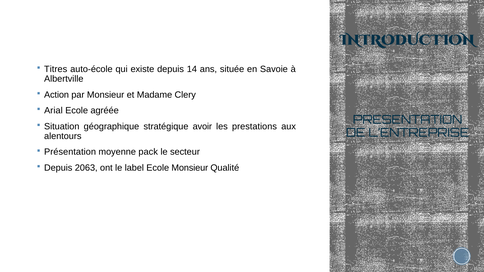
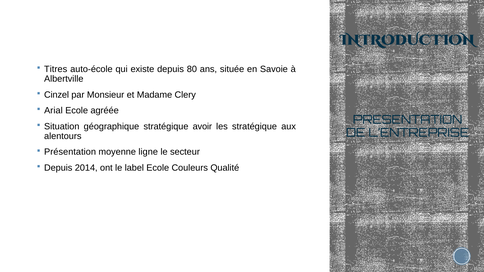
14: 14 -> 80
Action: Action -> Cinzel
les prestations: prestations -> stratégique
pack: pack -> ligne
2063: 2063 -> 2014
Ecole Monsieur: Monsieur -> Couleurs
